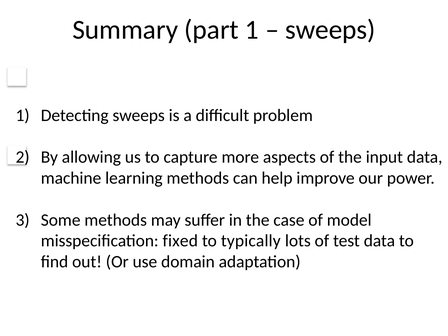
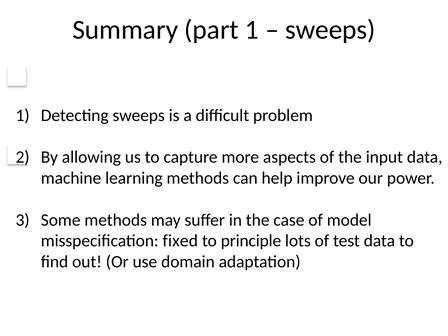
typically: typically -> principle
